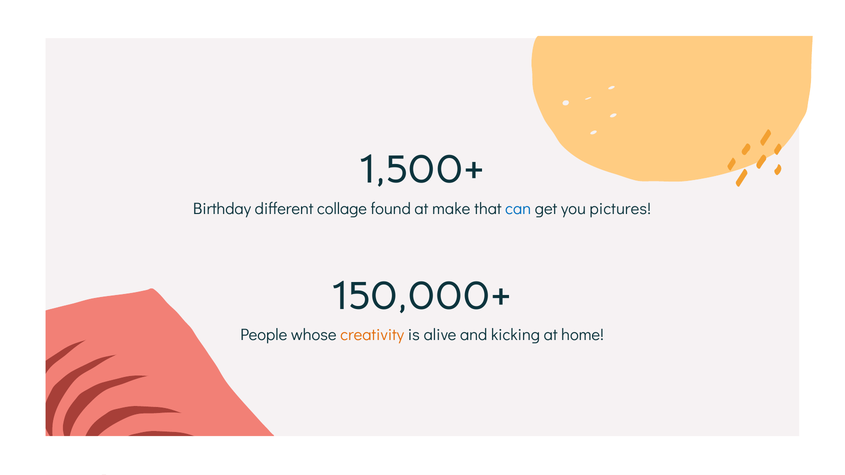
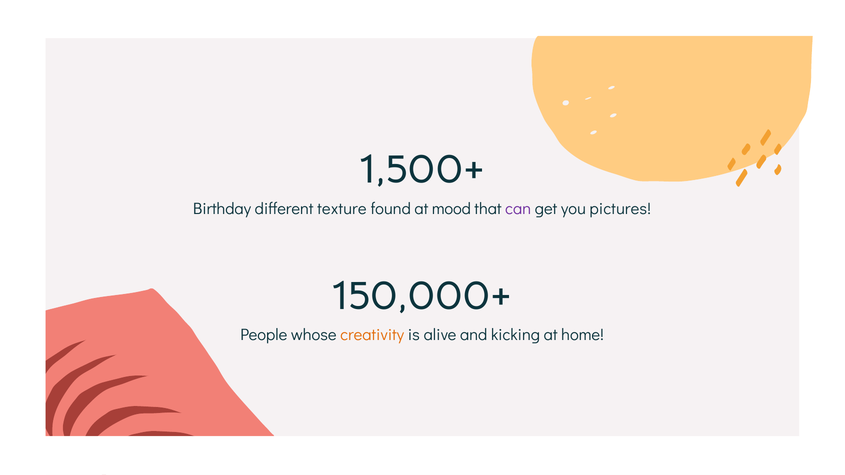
collage: collage -> texture
make: make -> mood
can colour: blue -> purple
